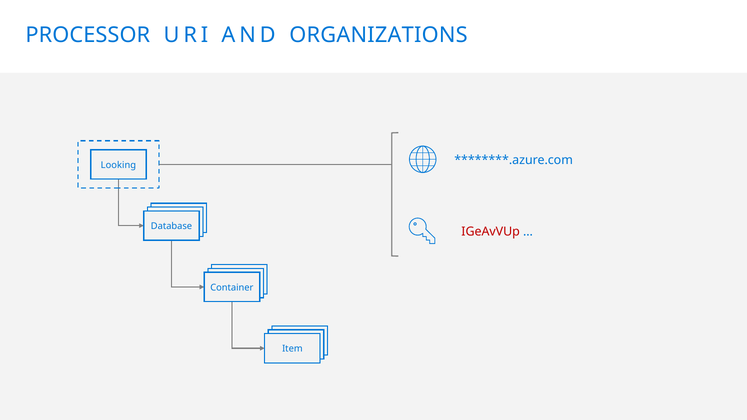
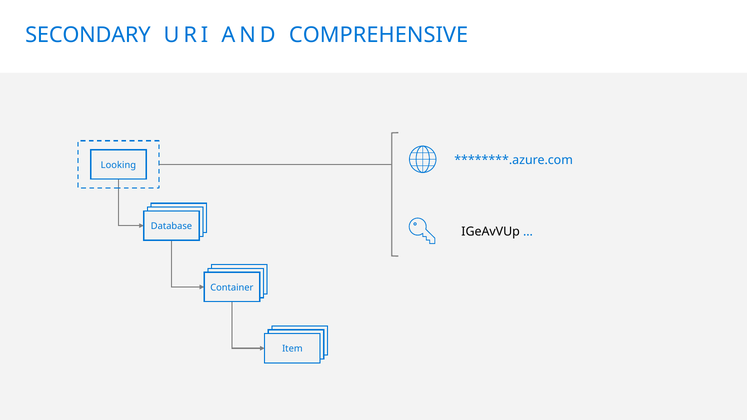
PROCESSOR: PROCESSOR -> SECONDARY
ORGANIZATIONS: ORGANIZATIONS -> COMPREHENSIVE
IGeAvVUp colour: red -> black
